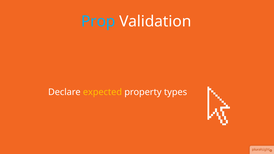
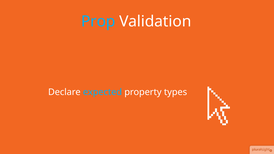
expected colour: yellow -> light blue
